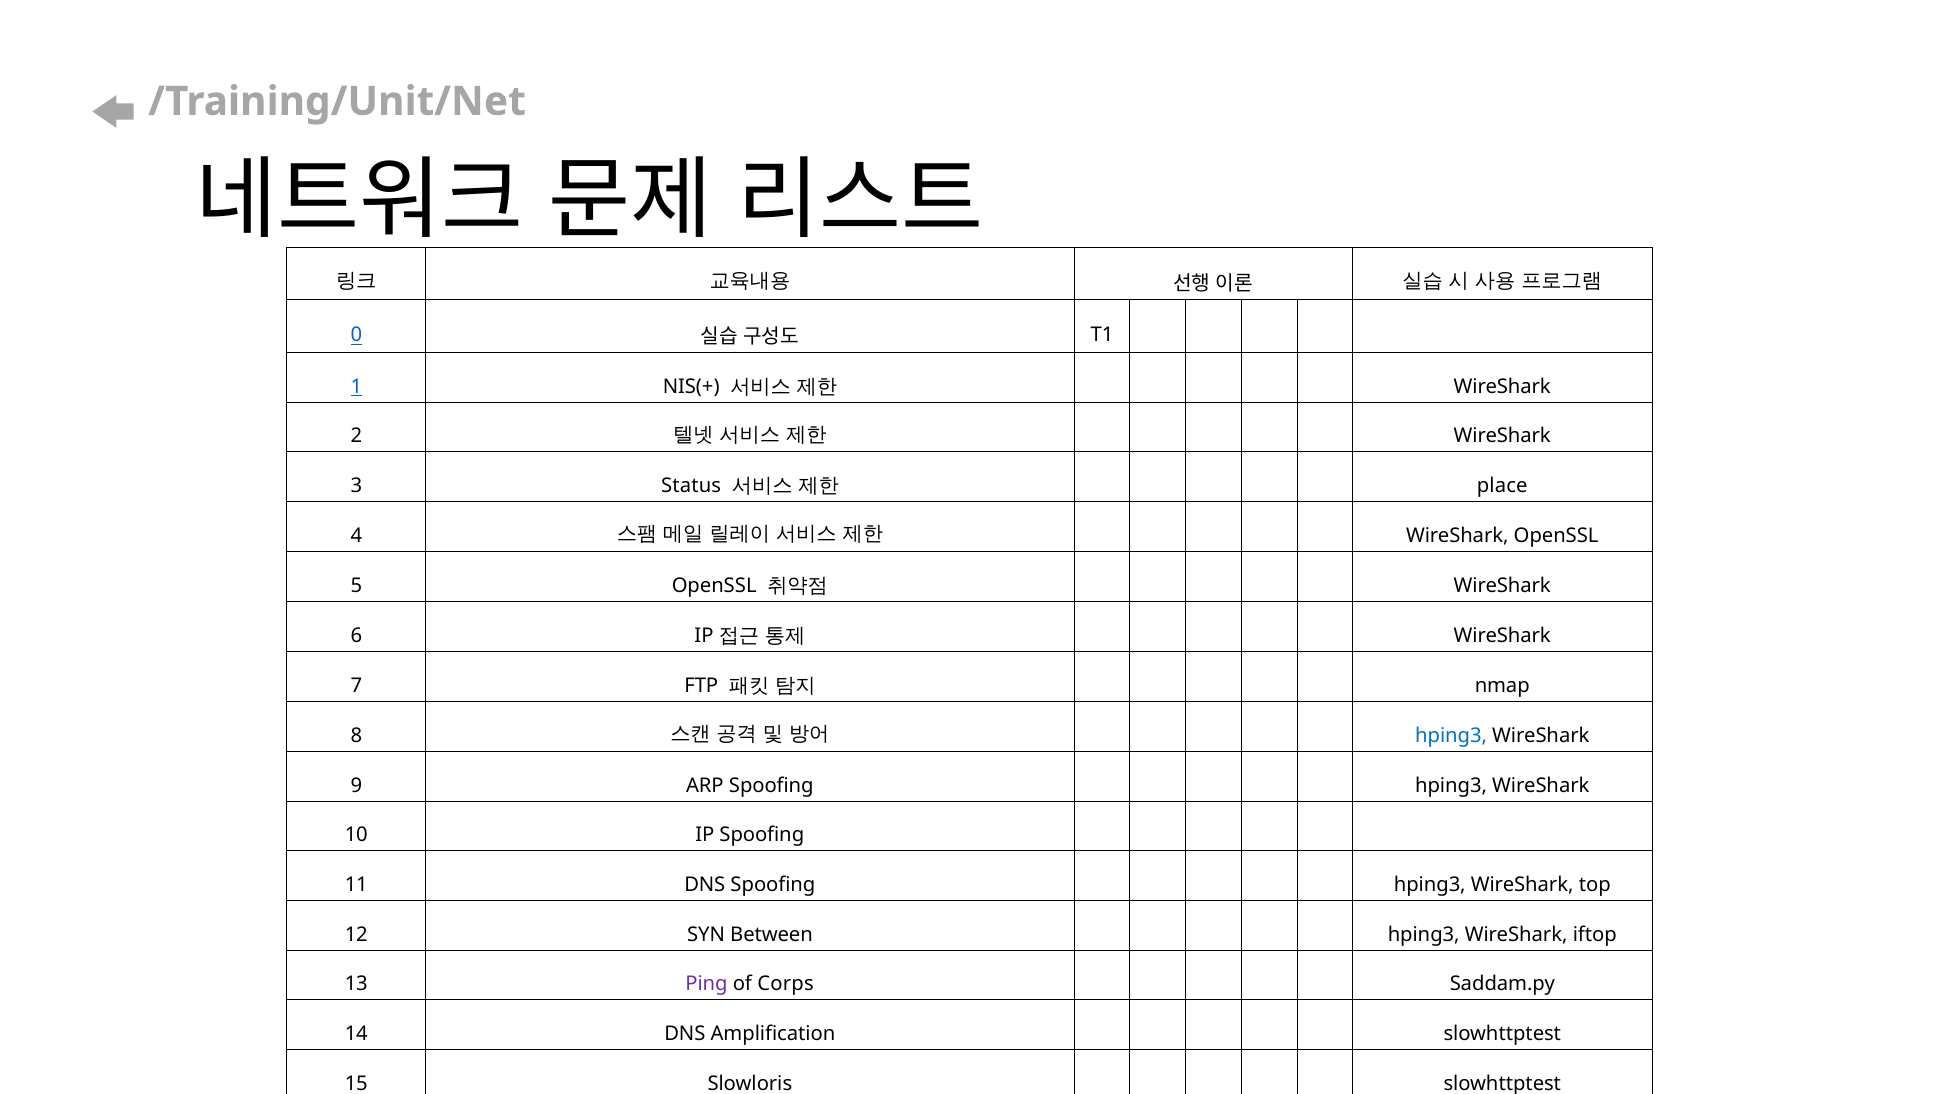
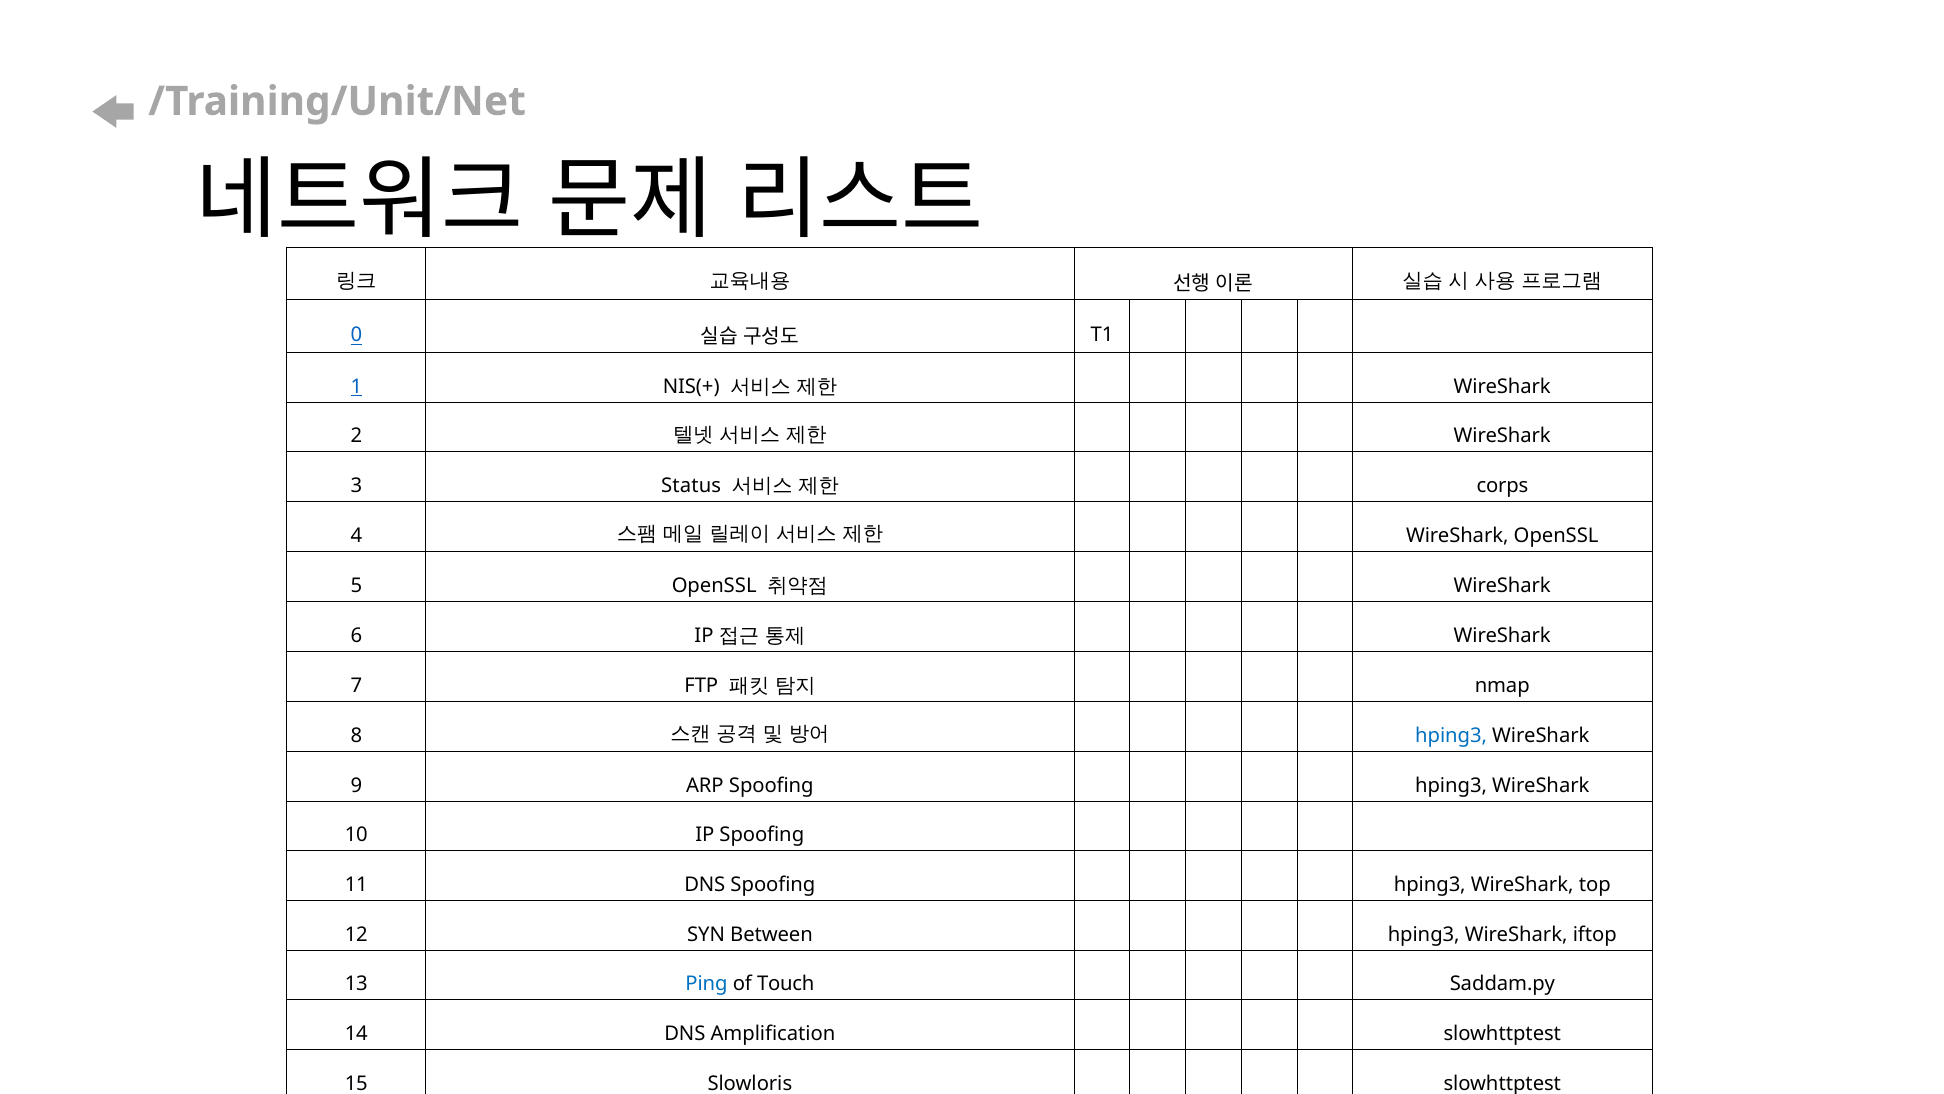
place: place -> corps
Ping colour: purple -> blue
Corps: Corps -> Touch
